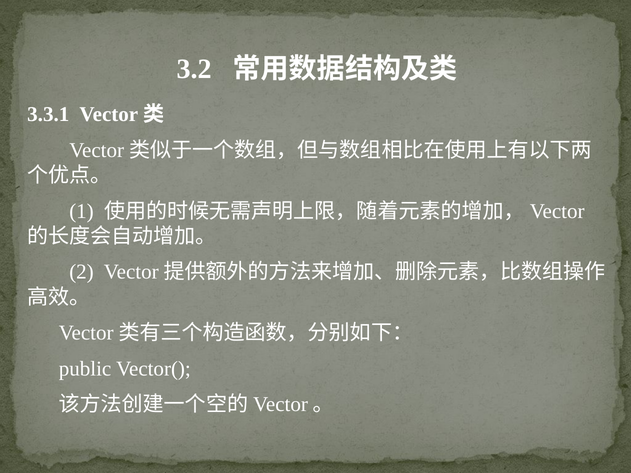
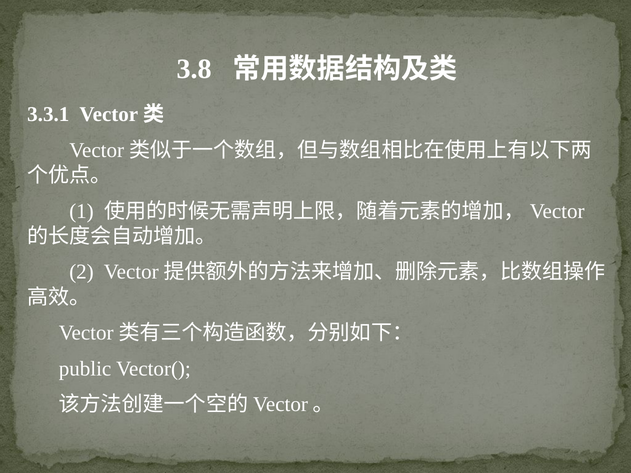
3.2: 3.2 -> 3.8
